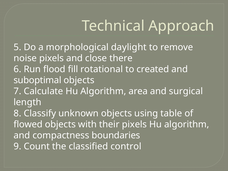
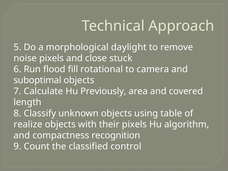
there: there -> stuck
created: created -> camera
Calculate Hu Algorithm: Algorithm -> Previously
surgical: surgical -> covered
flowed: flowed -> realize
boundaries: boundaries -> recognition
